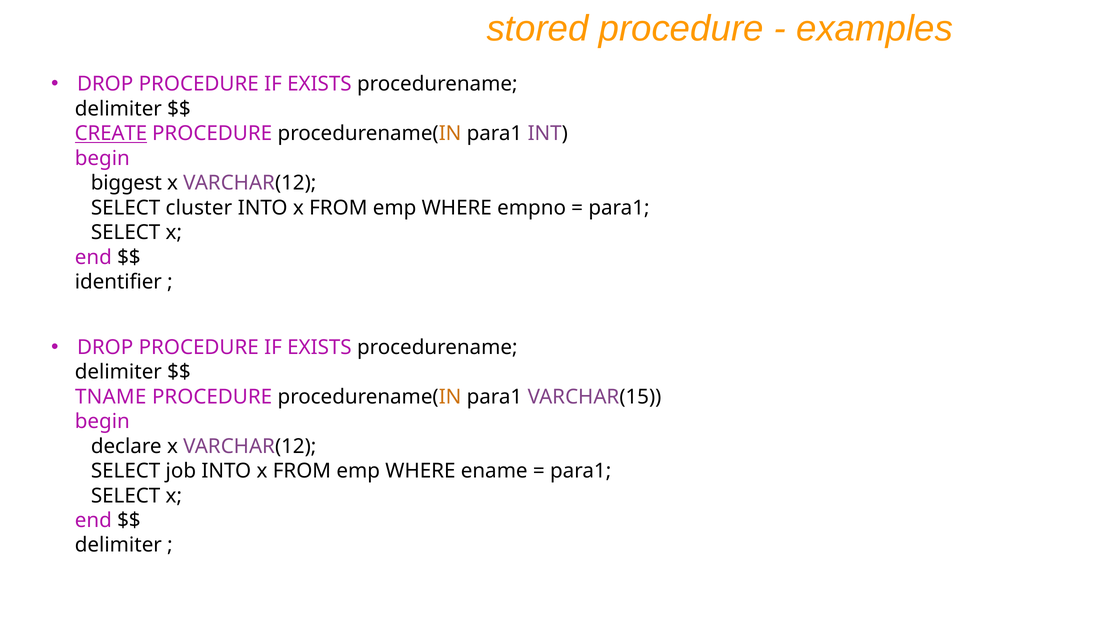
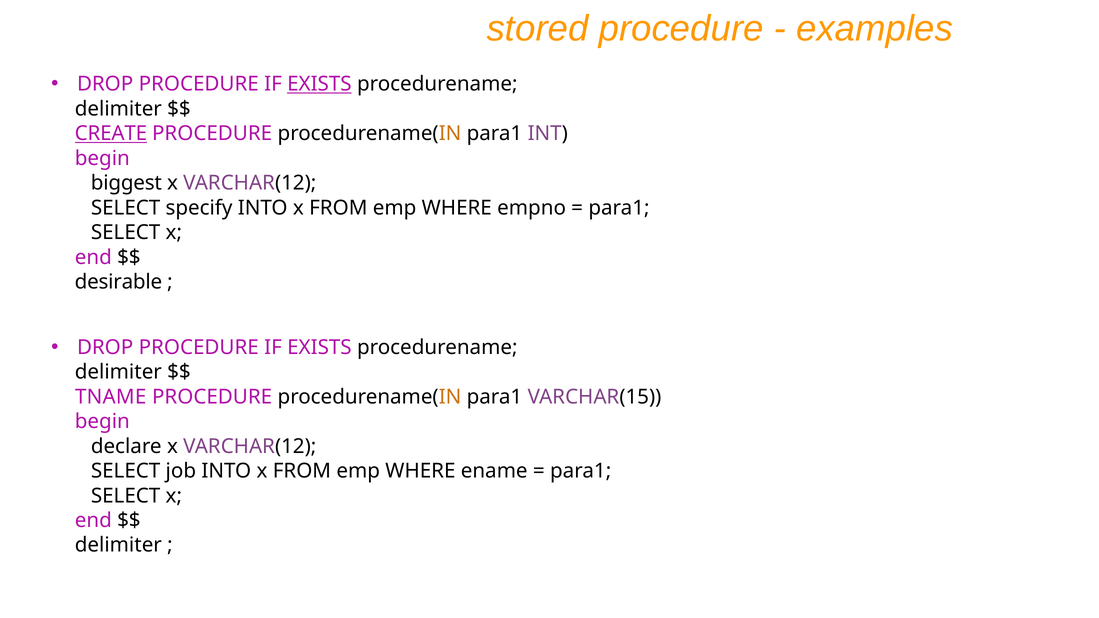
EXISTS at (319, 84) underline: none -> present
cluster: cluster -> specify
identifier: identifier -> desirable
